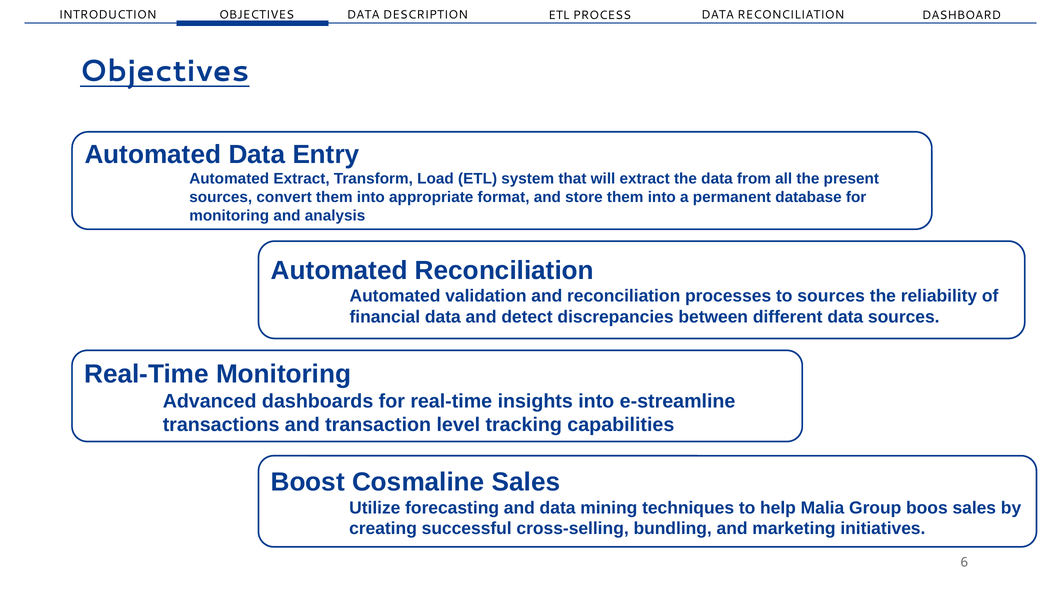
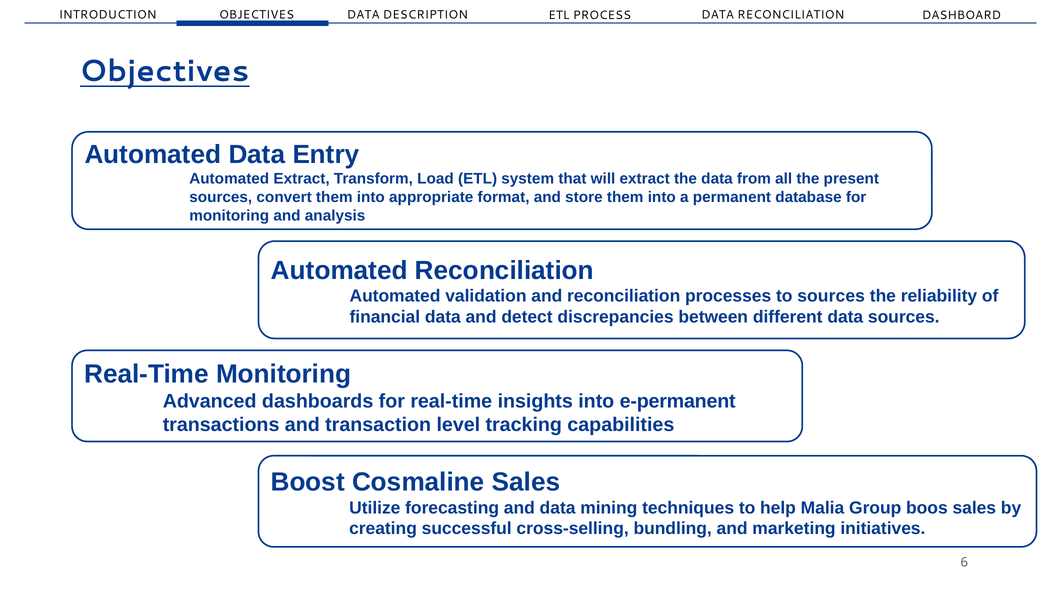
e-streamline: e-streamline -> e-permanent
